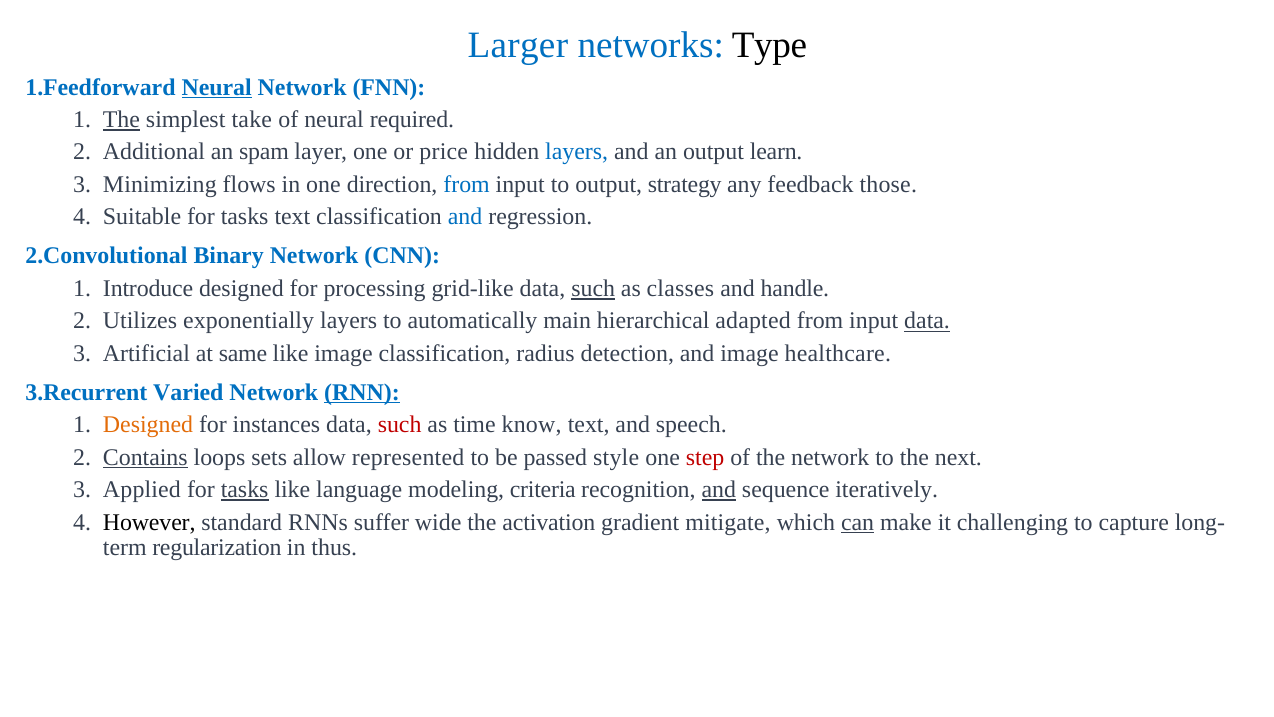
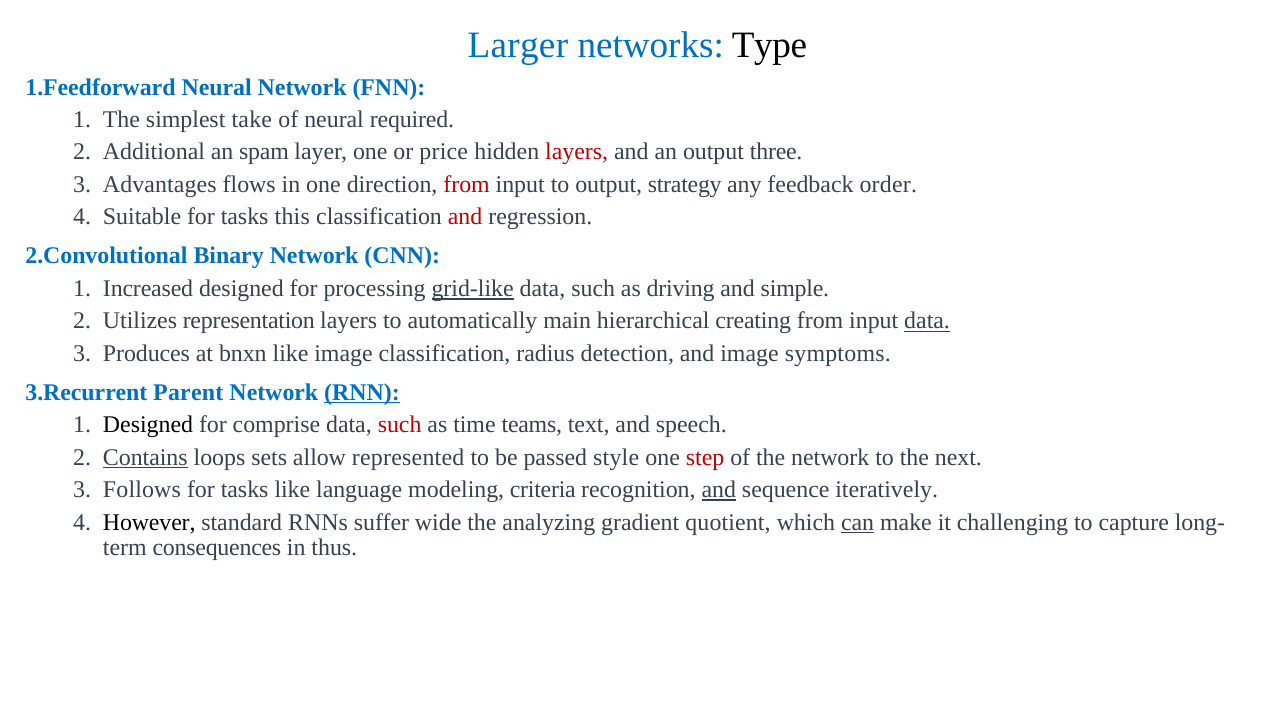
Neural at (217, 87) underline: present -> none
The at (121, 120) underline: present -> none
layers at (577, 152) colour: blue -> red
learn: learn -> three
Minimizing: Minimizing -> Advantages
from at (467, 184) colour: blue -> red
those: those -> order
tasks text: text -> this
and at (465, 217) colour: blue -> red
Introduce: Introduce -> Increased
grid-like underline: none -> present
such at (593, 288) underline: present -> none
classes: classes -> driving
handle: handle -> simple
exponentially: exponentially -> representation
adapted: adapted -> creating
Artificial: Artificial -> Produces
same: same -> bnxn
healthcare: healthcare -> symptoms
Varied: Varied -> Parent
Designed at (148, 425) colour: orange -> black
instances: instances -> comprise
know: know -> teams
Applied: Applied -> Follows
tasks at (245, 490) underline: present -> none
activation: activation -> analyzing
mitigate: mitigate -> quotient
regularization: regularization -> consequences
